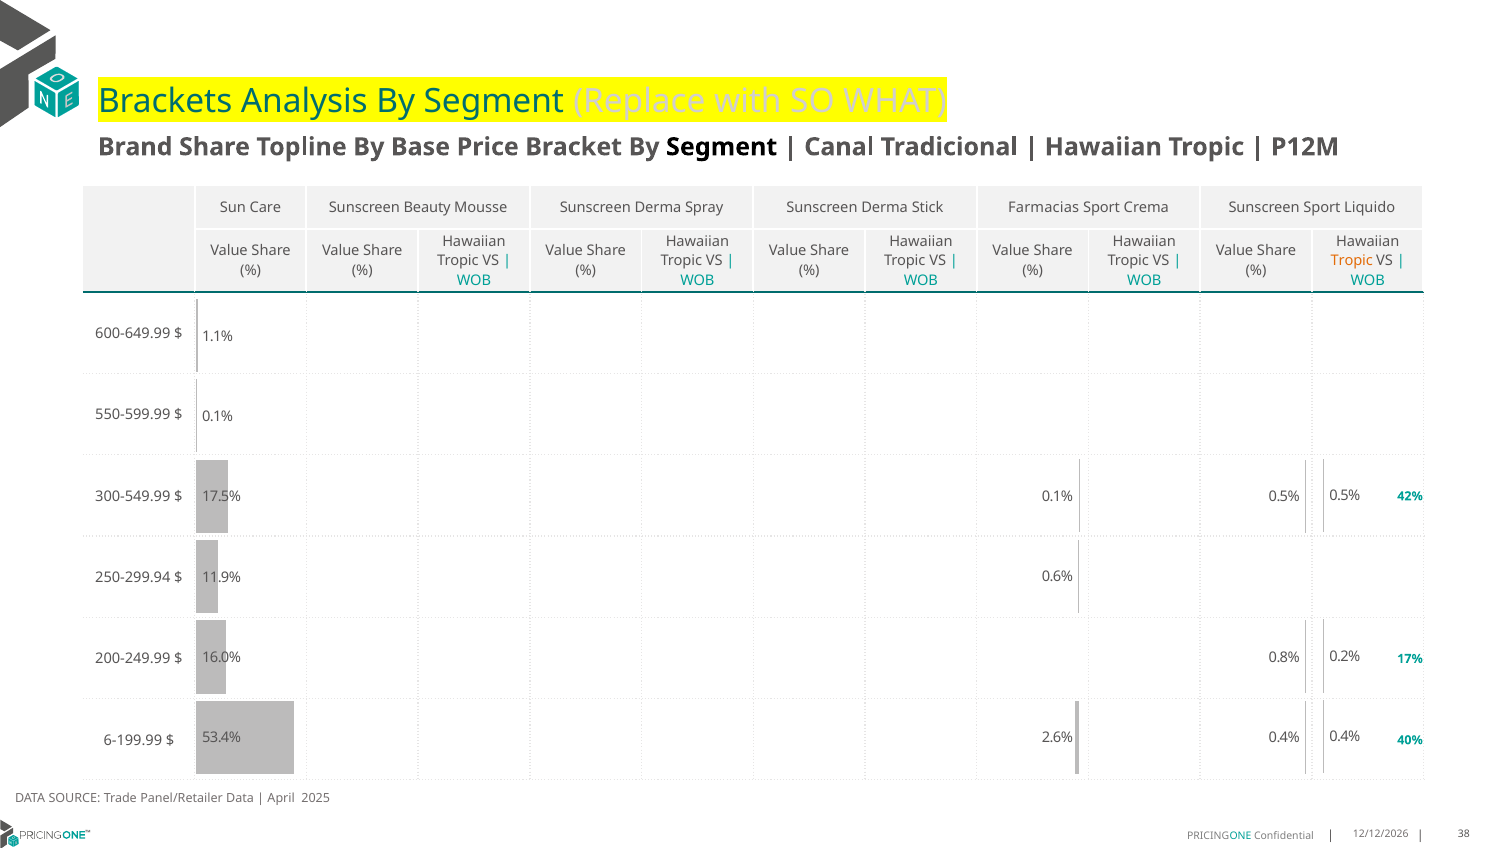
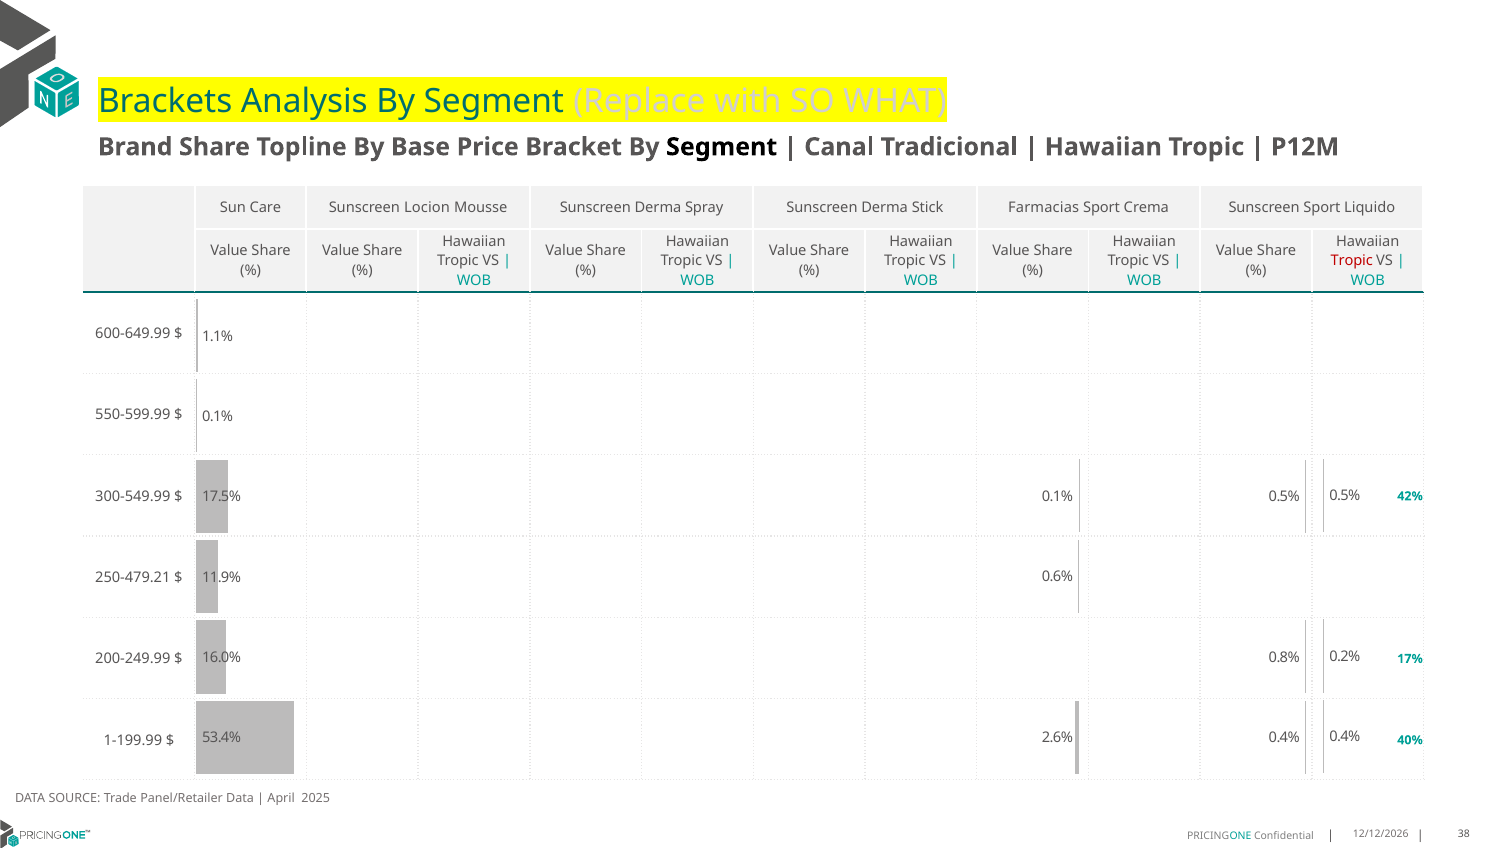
Beauty: Beauty -> Locion
Tropic at (1352, 261) colour: orange -> red
250-299.94: 250-299.94 -> 250-479.21
6-199.99: 6-199.99 -> 1-199.99
